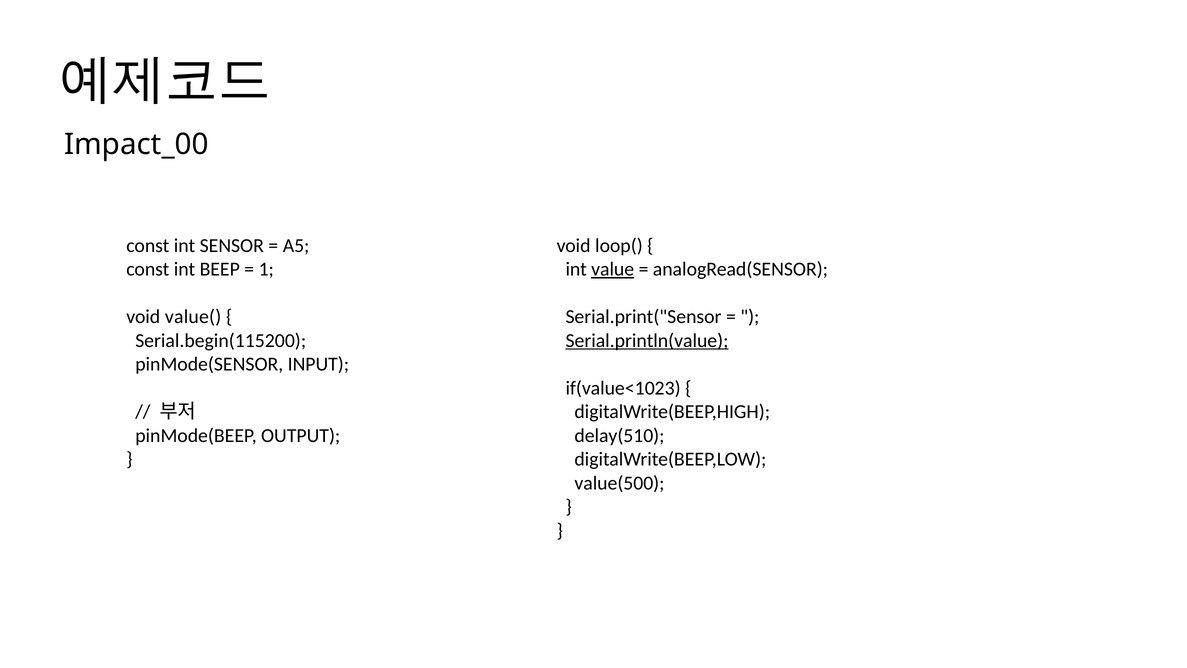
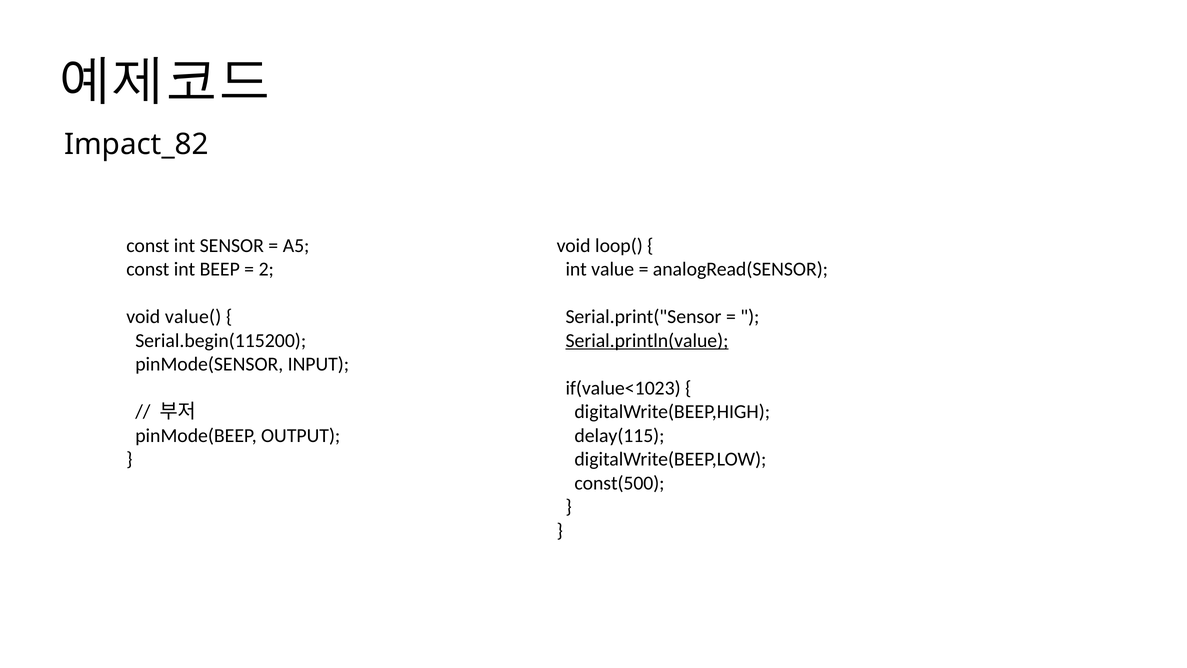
Impact_00: Impact_00 -> Impact_82
1: 1 -> 2
value underline: present -> none
delay(510: delay(510 -> delay(115
value(500: value(500 -> const(500
